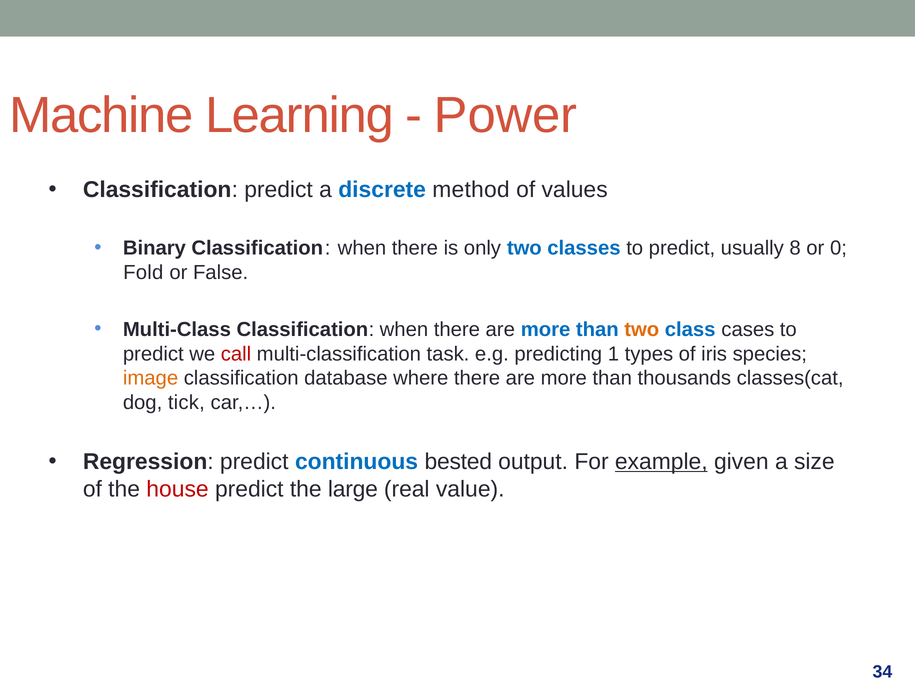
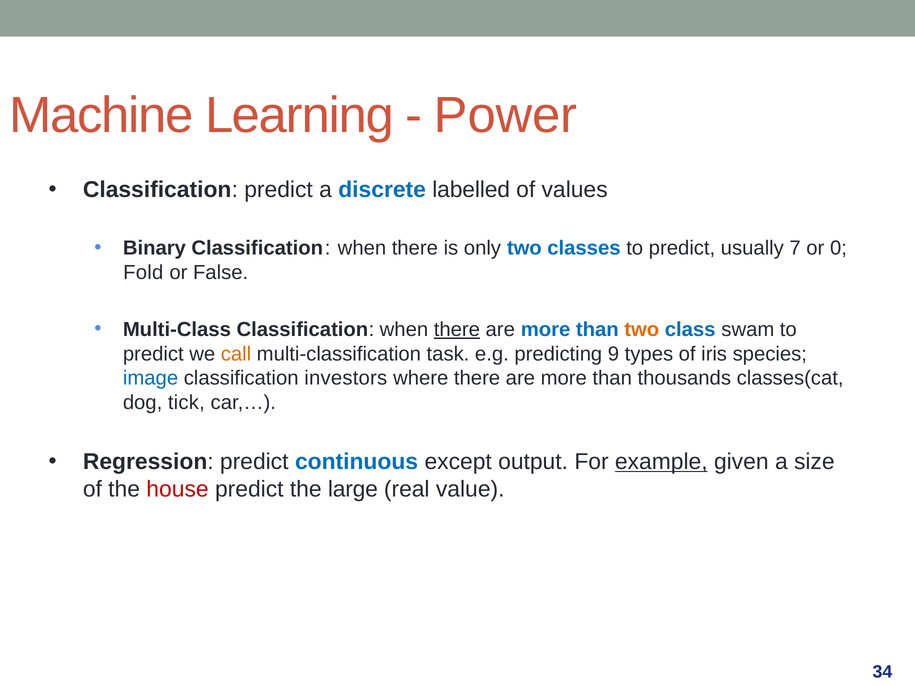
method: method -> labelled
8: 8 -> 7
there at (457, 330) underline: none -> present
cases: cases -> swam
call colour: red -> orange
1: 1 -> 9
image colour: orange -> blue
database: database -> investors
bested: bested -> except
